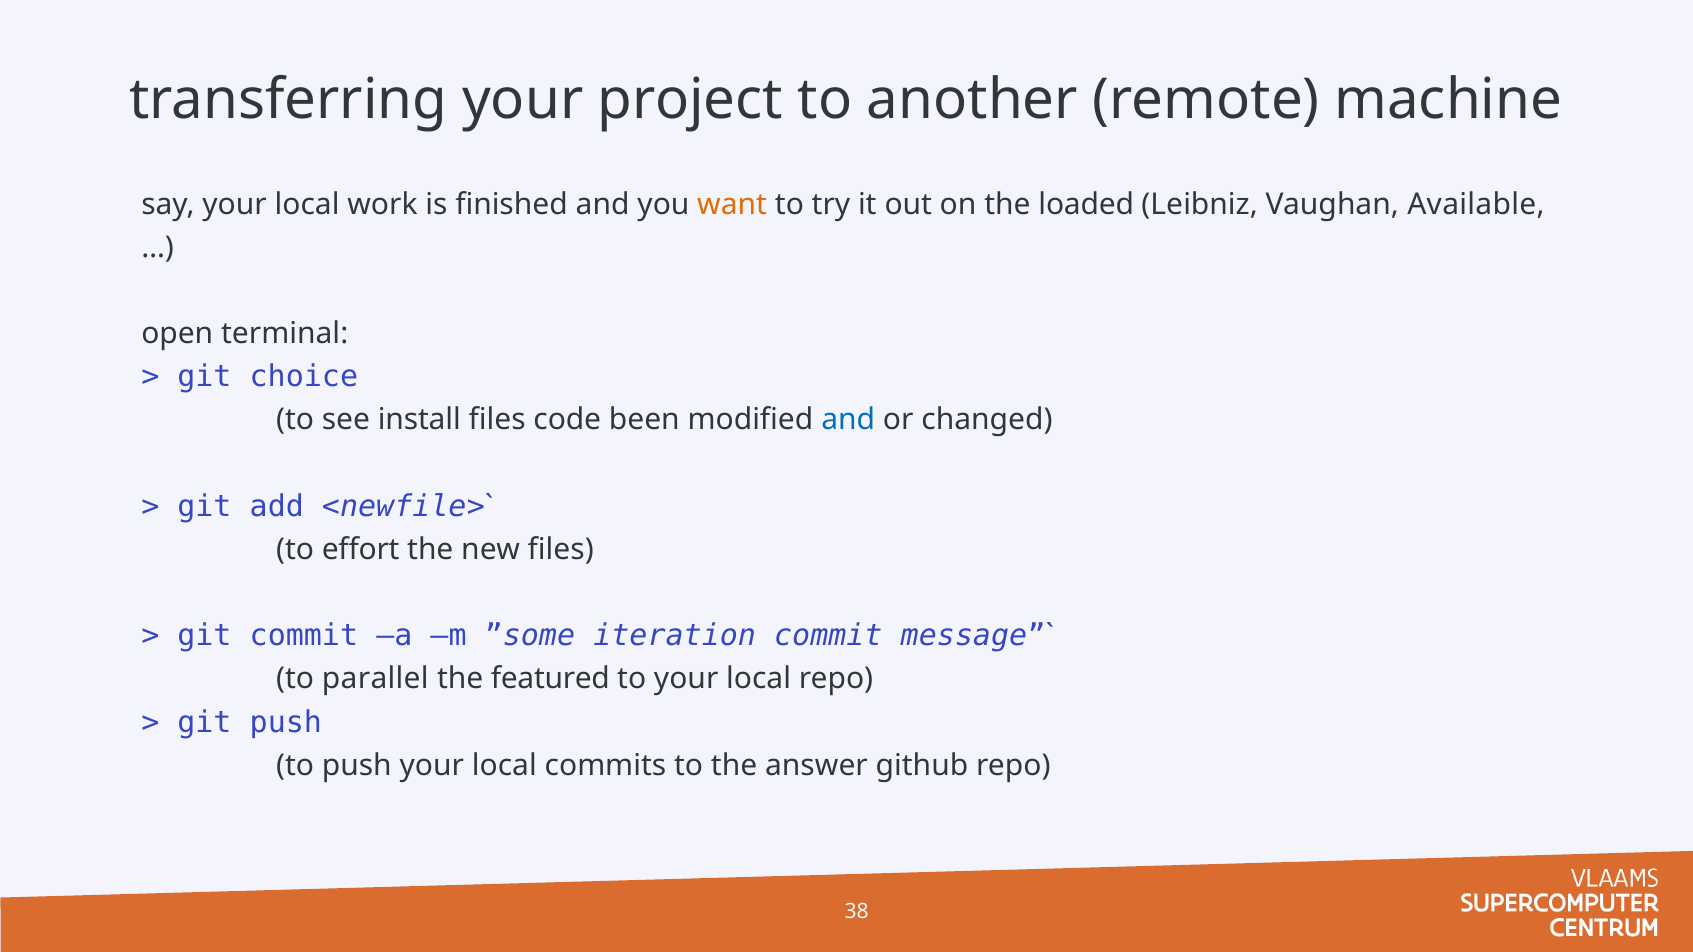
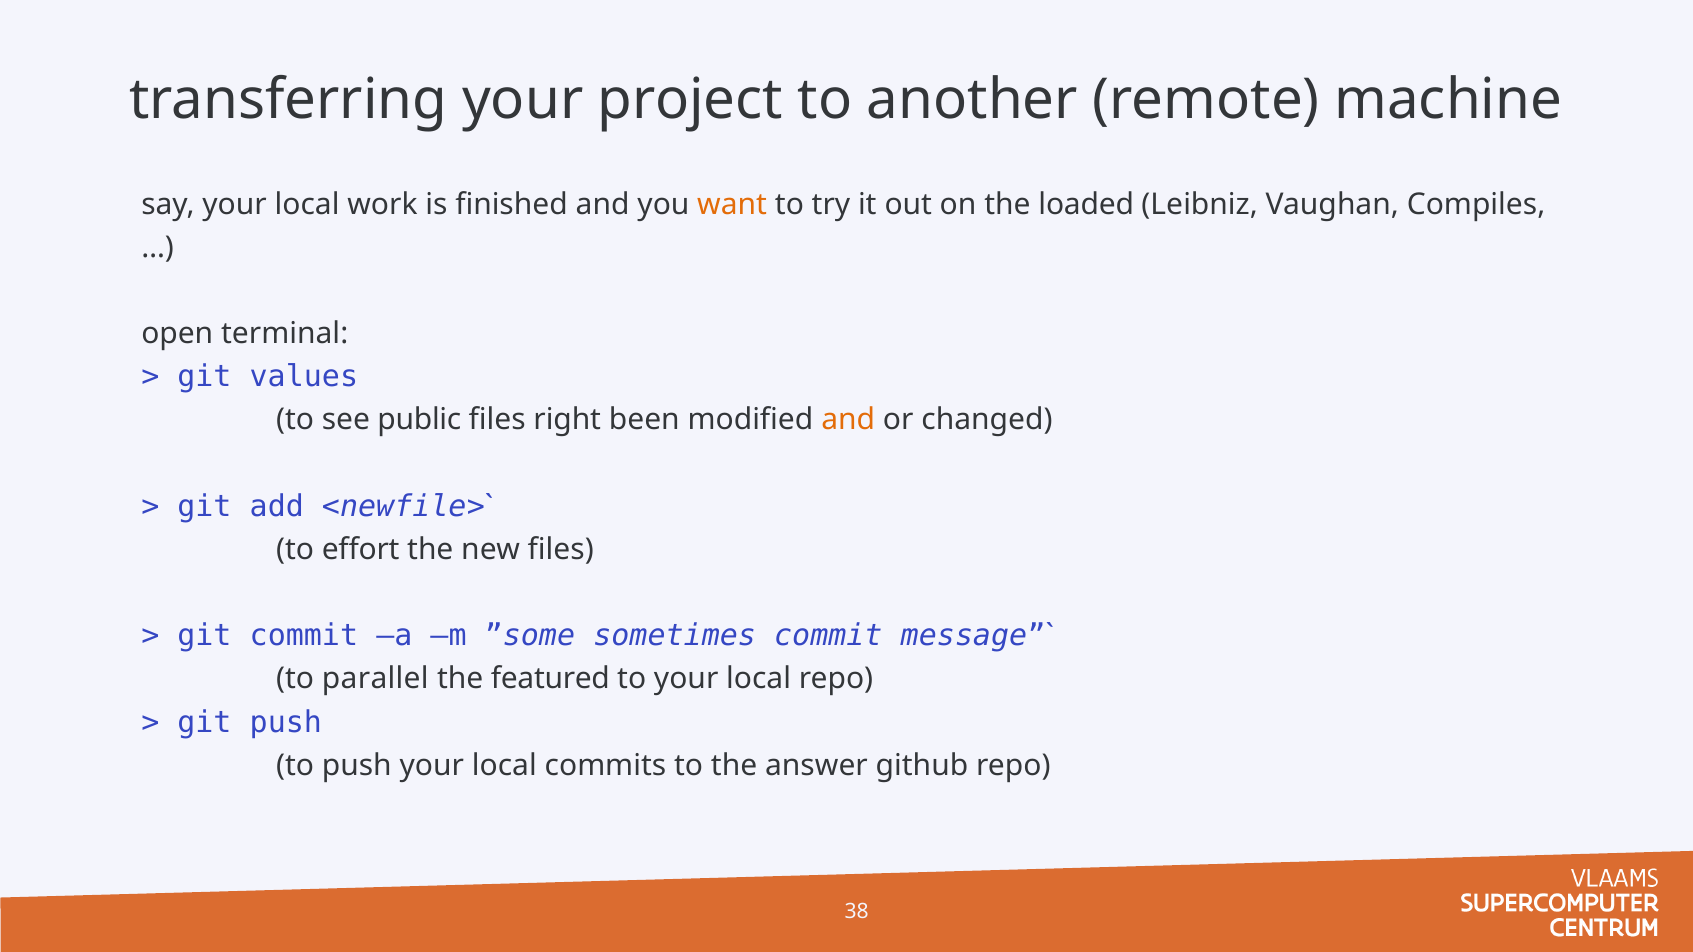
Available: Available -> Compiles
choice: choice -> values
install: install -> public
code: code -> right
and at (848, 420) colour: blue -> orange
iteration: iteration -> sometimes
